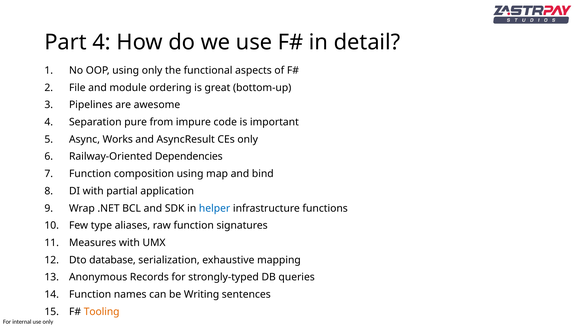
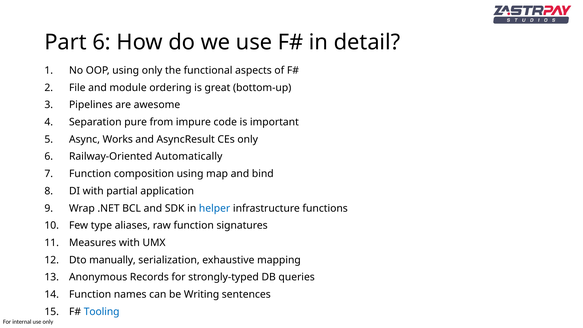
Part 4: 4 -> 6
Dependencies: Dependencies -> Automatically
database: database -> manually
Tooling colour: orange -> blue
